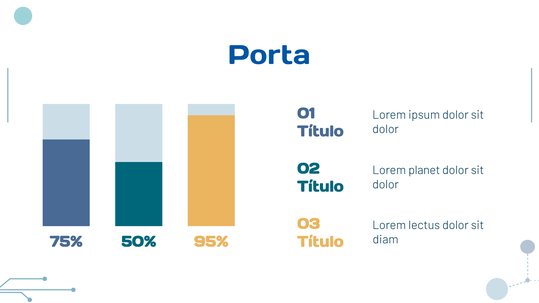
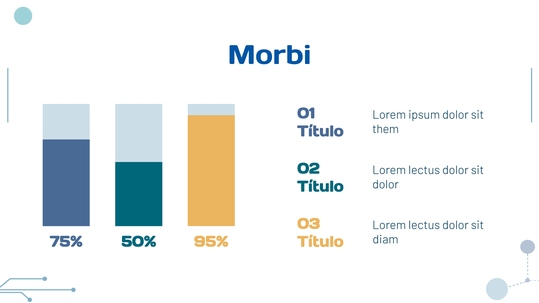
Porta: Porta -> Morbi
dolor at (386, 129): dolor -> them
planet at (424, 170): planet -> lectus
